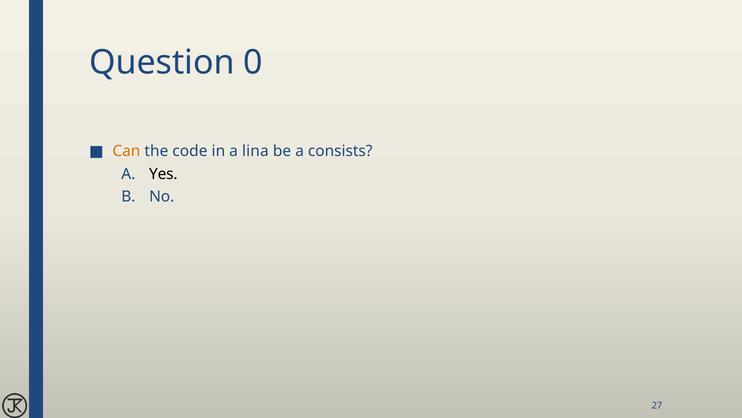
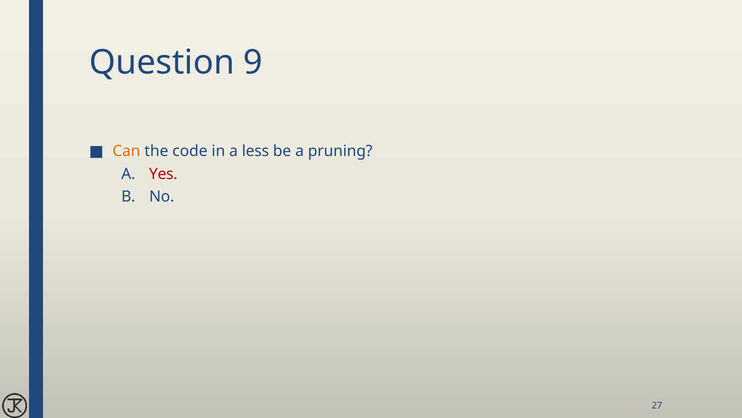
0: 0 -> 9
lina: lina -> less
consists: consists -> pruning
Yes colour: black -> red
